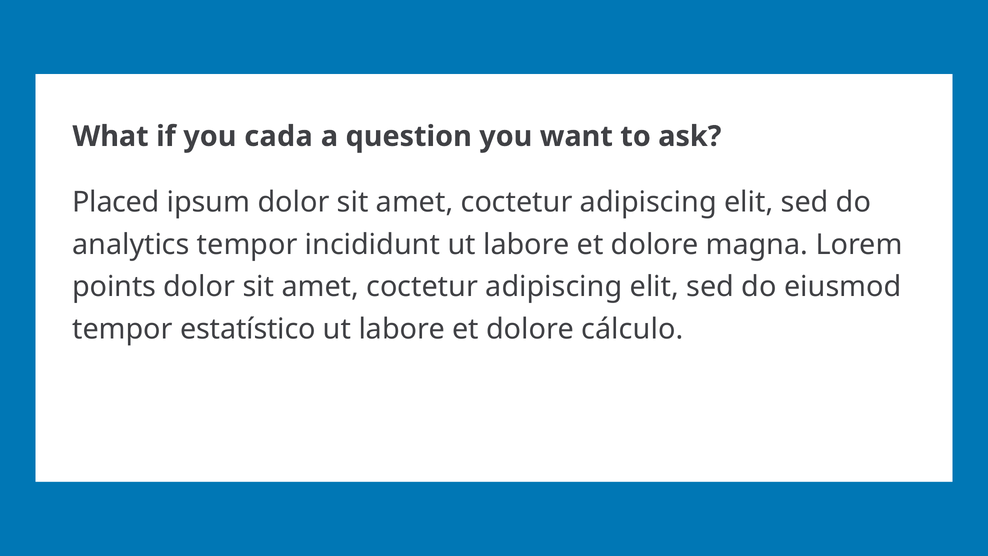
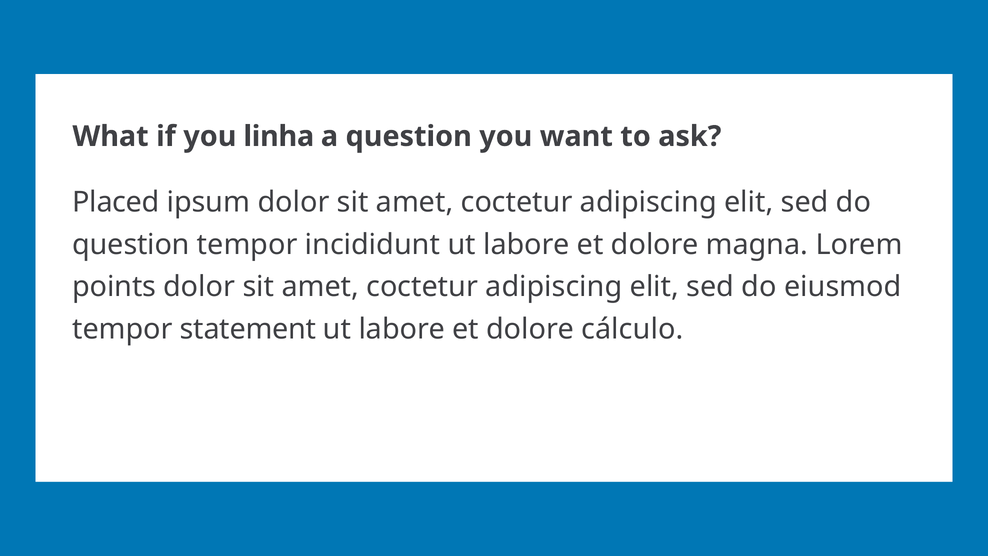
cada: cada -> linha
analytics at (131, 245): analytics -> question
estatístico: estatístico -> statement
